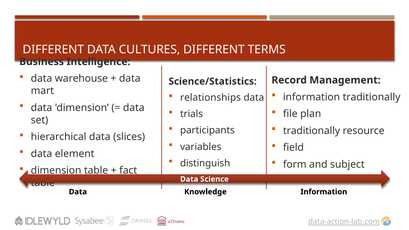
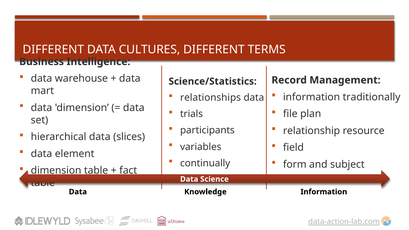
traditionally at (312, 131): traditionally -> relationship
distinguish: distinguish -> continually
